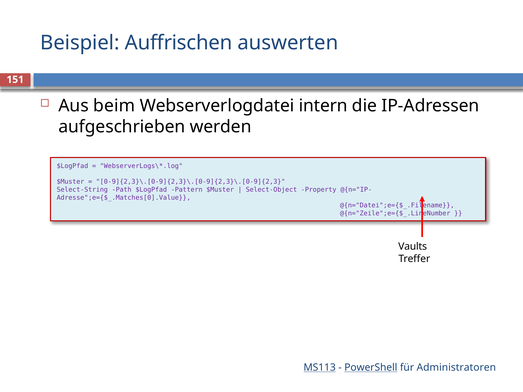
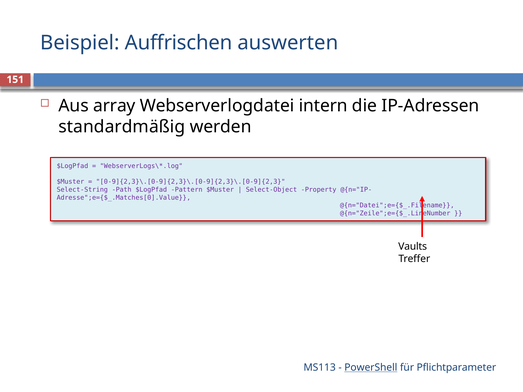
beim: beim -> array
aufgeschrieben: aufgeschrieben -> standardmäßig
MS113 underline: present -> none
Administratoren: Administratoren -> Pflichtparameter
